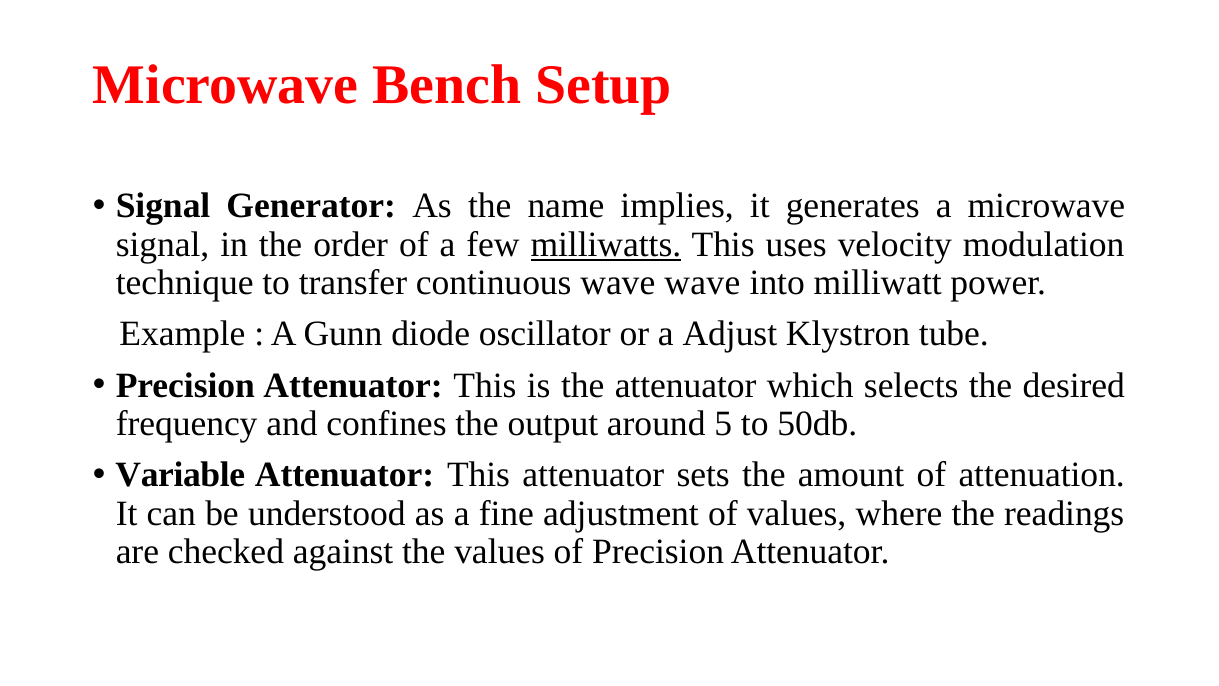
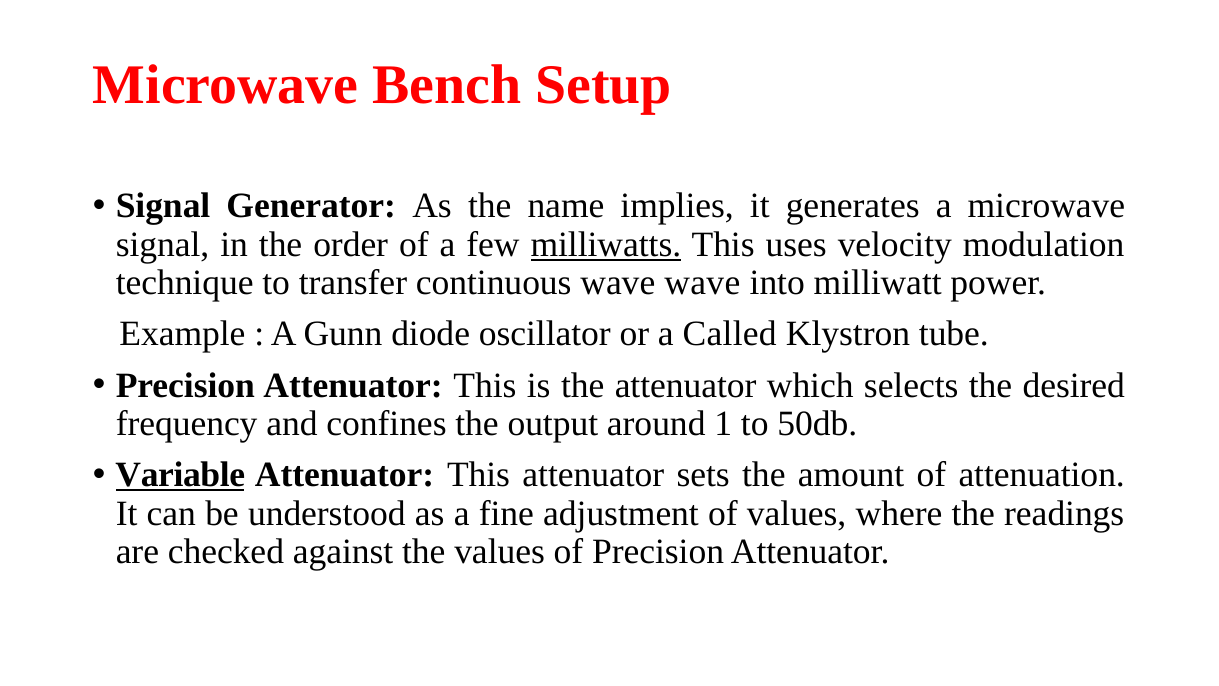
Adjust: Adjust -> Called
5: 5 -> 1
Variable underline: none -> present
